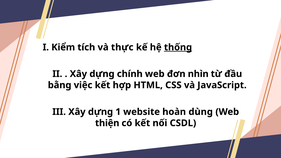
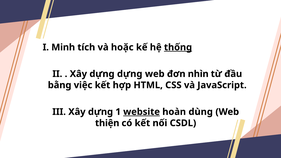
Kiểm: Kiểm -> Minh
thực: thực -> hoặc
dựng chính: chính -> dựng
website underline: none -> present
